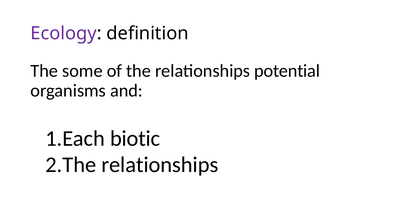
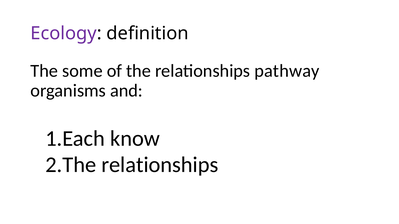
potential: potential -> pathway
biotic: biotic -> know
